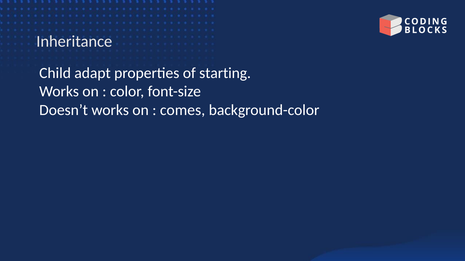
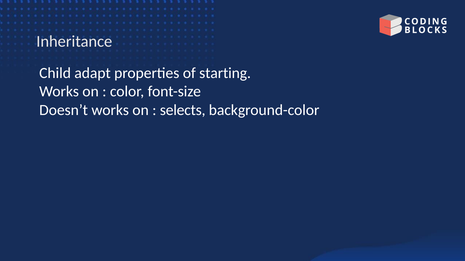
comes: comes -> selects
